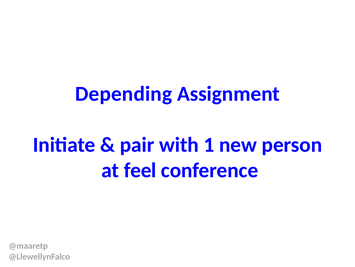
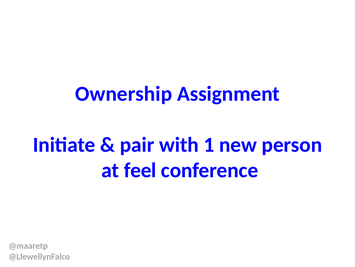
Depending: Depending -> Ownership
